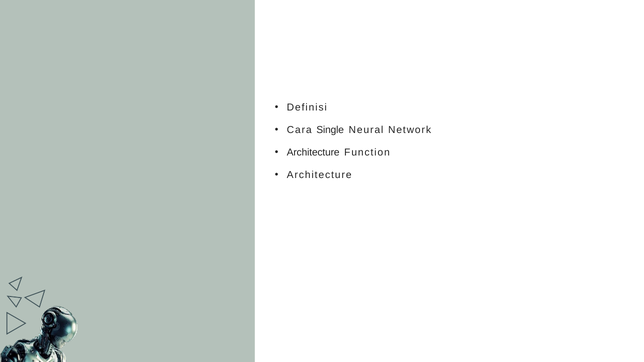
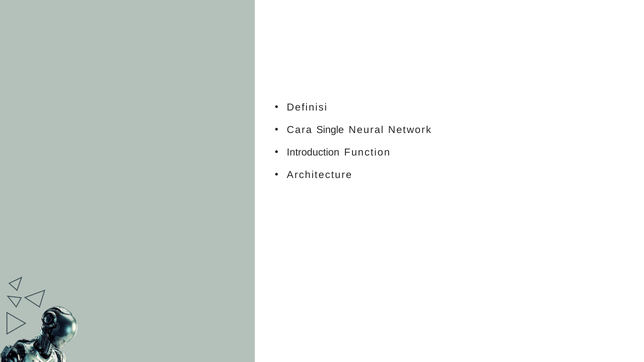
Architecture at (313, 153): Architecture -> Introduction
